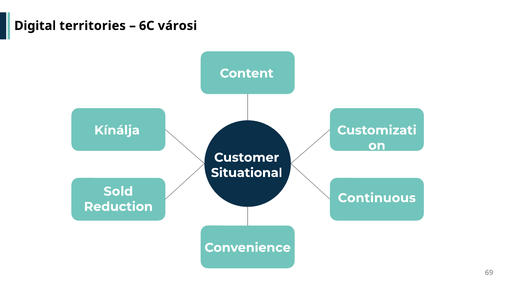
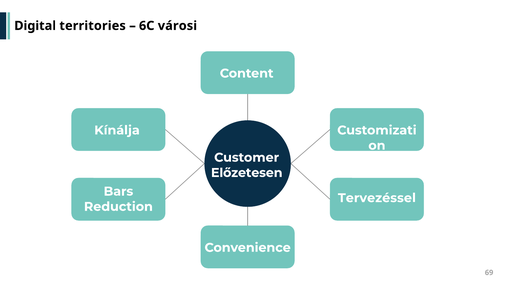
Situational: Situational -> Előzetesen
Sold: Sold -> Bars
Continuous: Continuous -> Tervezéssel
